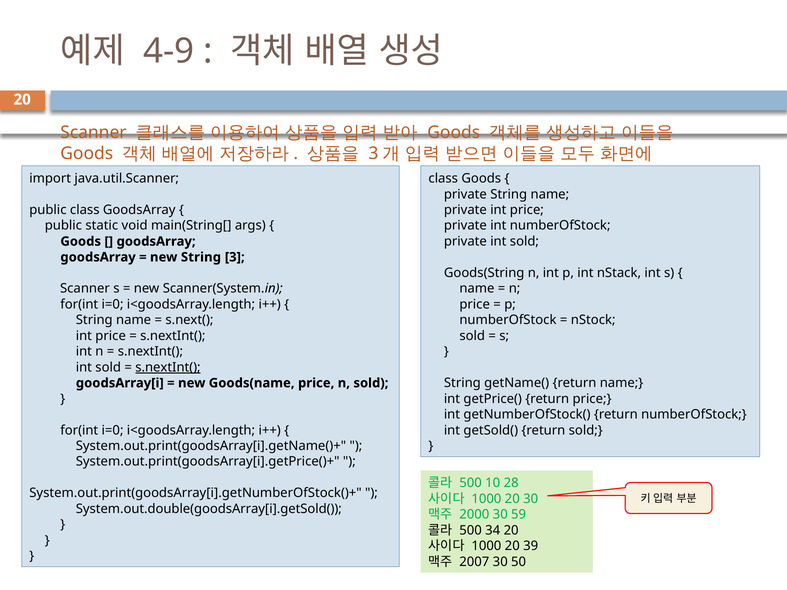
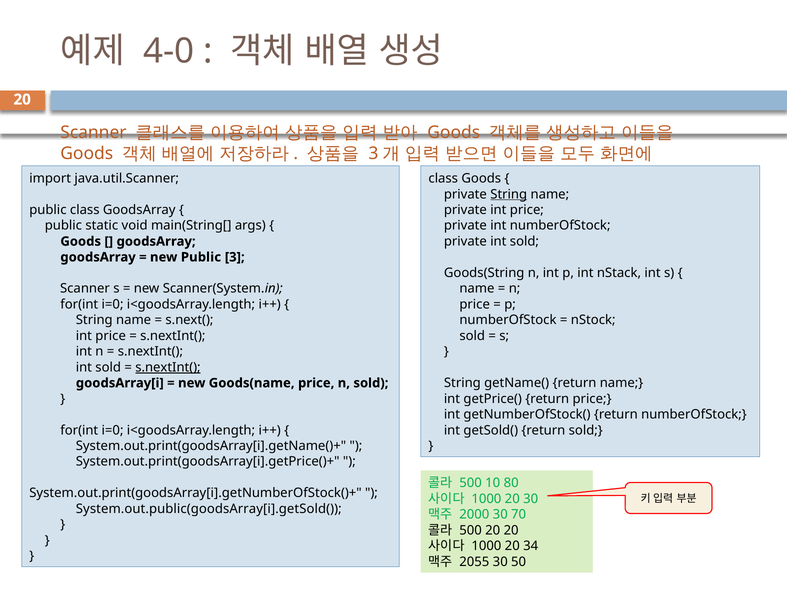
4-9: 4-9 -> 4-0
String at (509, 194) underline: none -> present
new String: String -> Public
28: 28 -> 80
System.out.double(goodsArray[i].getSold(: System.out.double(goodsArray[i].getSold( -> System.out.public(goodsArray[i].getSold(
59: 59 -> 70
500 34: 34 -> 20
39: 39 -> 34
2007: 2007 -> 2055
